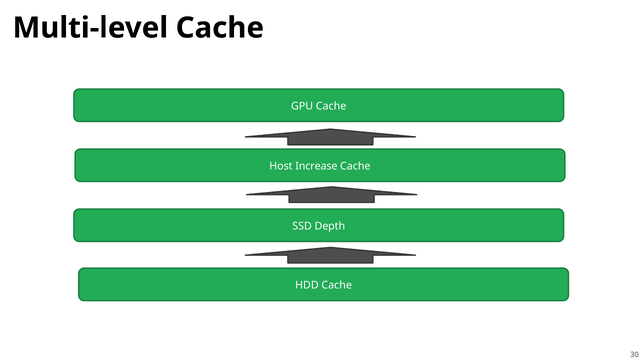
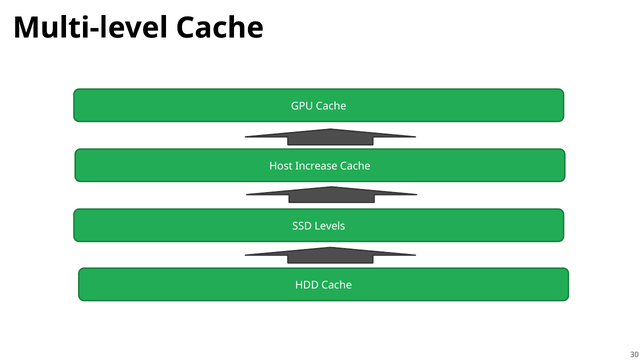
Depth: Depth -> Levels
